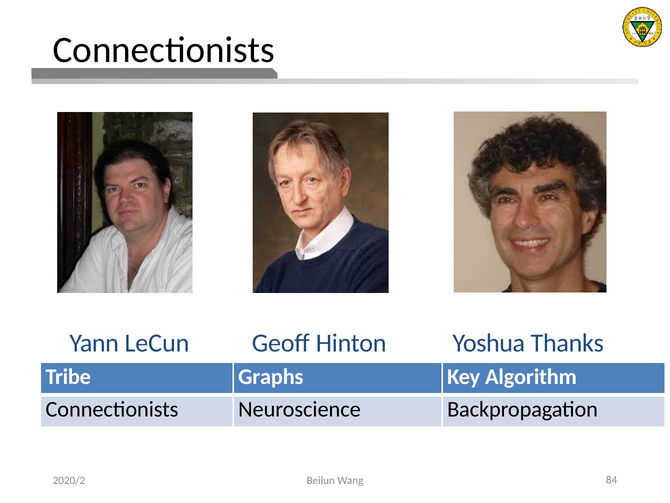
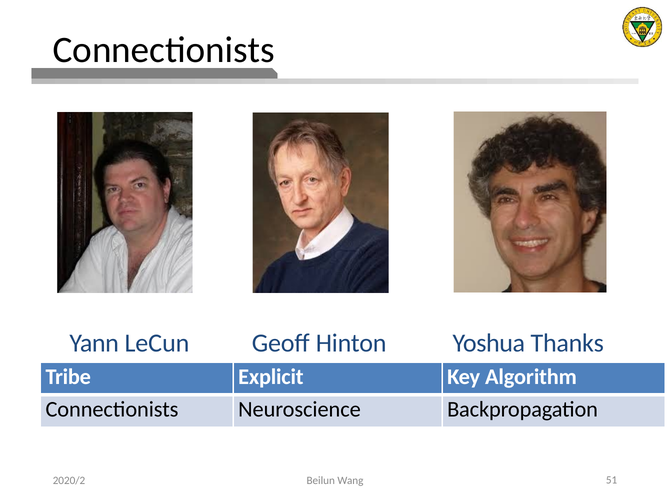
Graphs: Graphs -> Explicit
84: 84 -> 51
